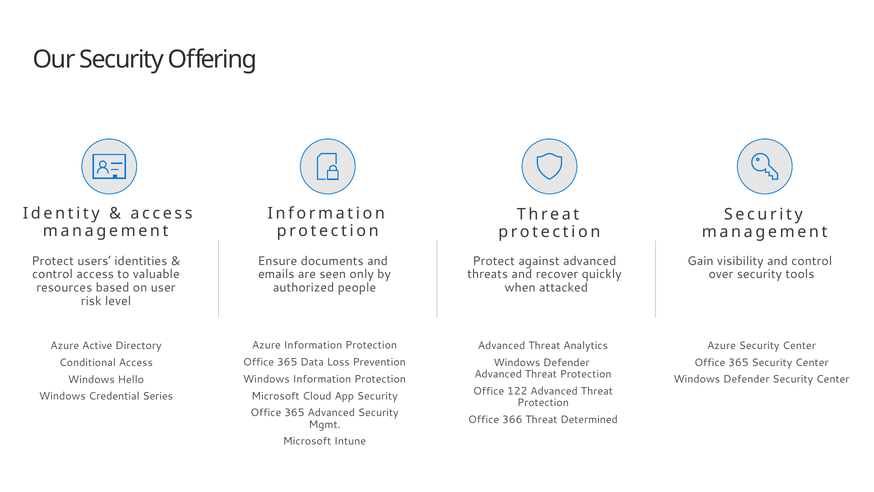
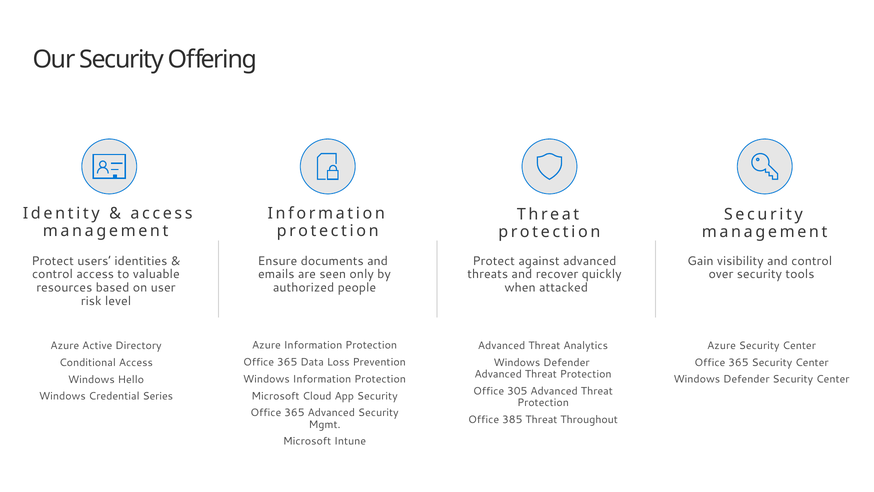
122: 122 -> 305
366: 366 -> 385
Determined: Determined -> Throughout
